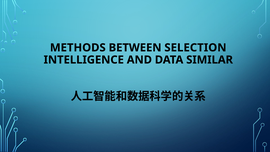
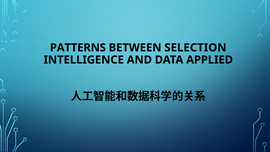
METHODS: METHODS -> PATTERNS
SIMILAR: SIMILAR -> APPLIED
